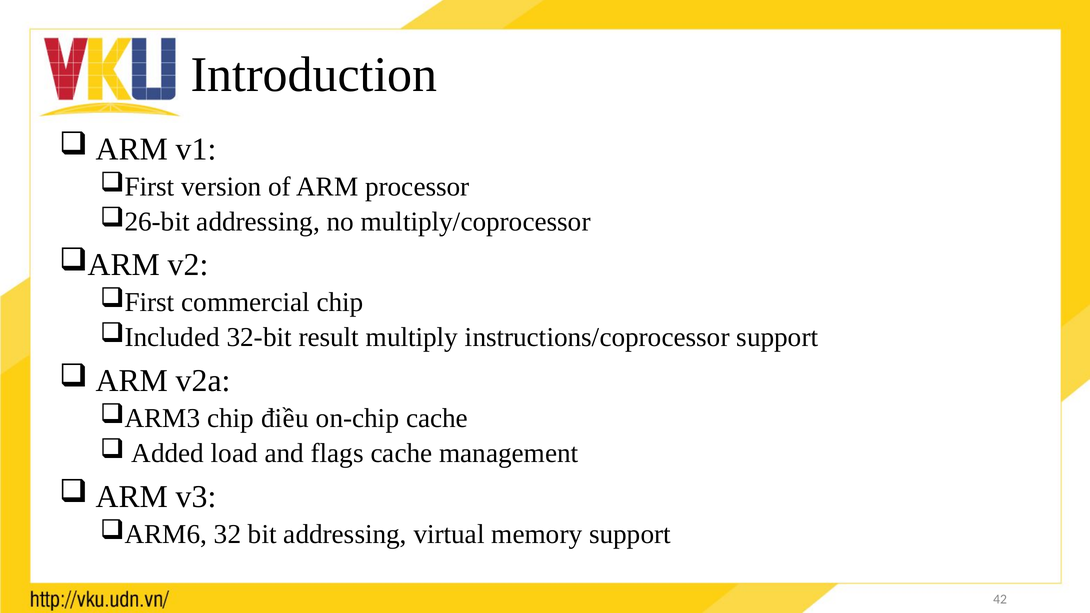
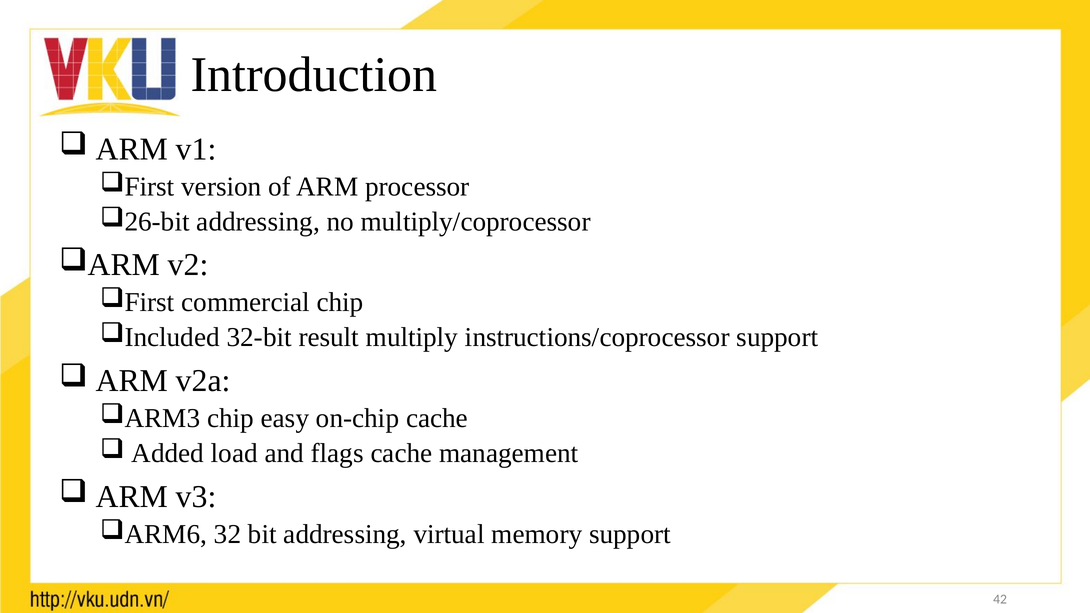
điều: điều -> easy
